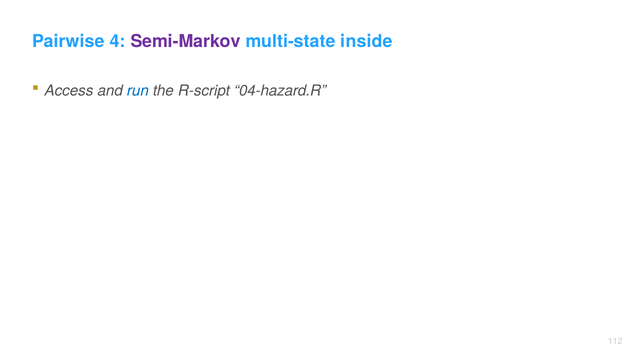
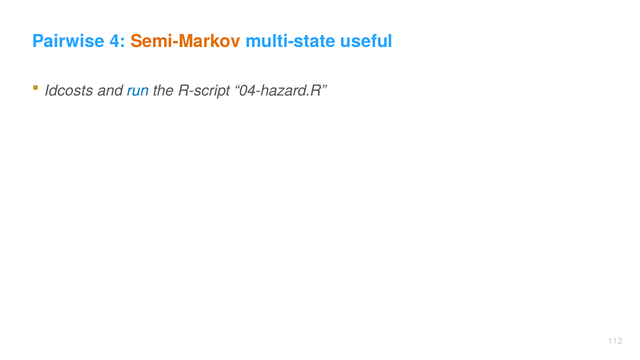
Semi-Markov colour: purple -> orange
inside: inside -> useful
Access: Access -> Idcosts
